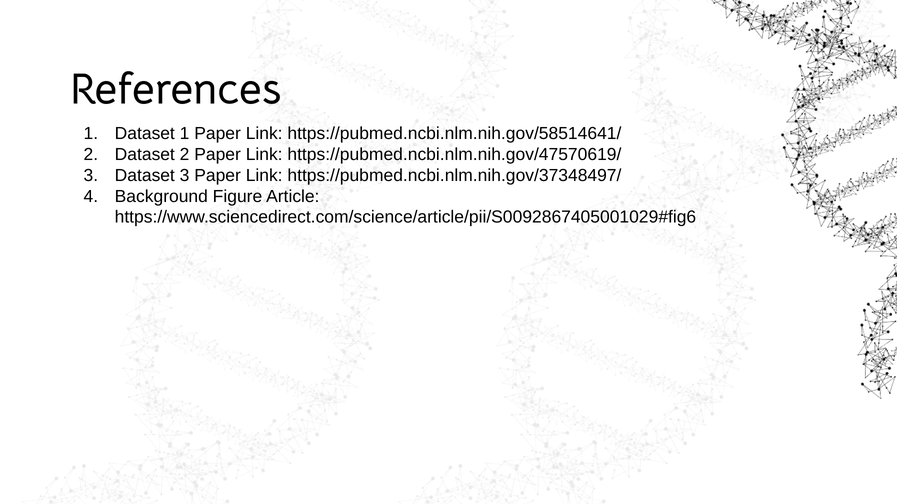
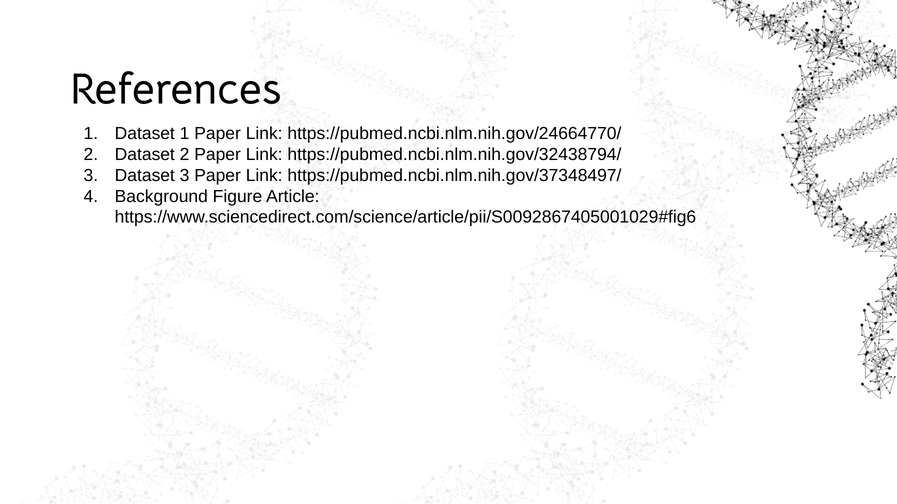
https://pubmed.ncbi.nlm.nih.gov/58514641/: https://pubmed.ncbi.nlm.nih.gov/58514641/ -> https://pubmed.ncbi.nlm.nih.gov/24664770/
https://pubmed.ncbi.nlm.nih.gov/47570619/: https://pubmed.ncbi.nlm.nih.gov/47570619/ -> https://pubmed.ncbi.nlm.nih.gov/32438794/
